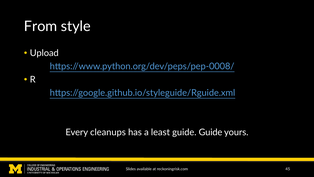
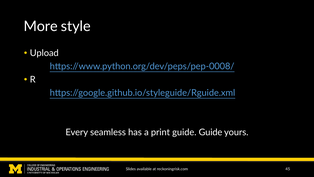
From: From -> More
cleanups: cleanups -> seamless
least: least -> print
